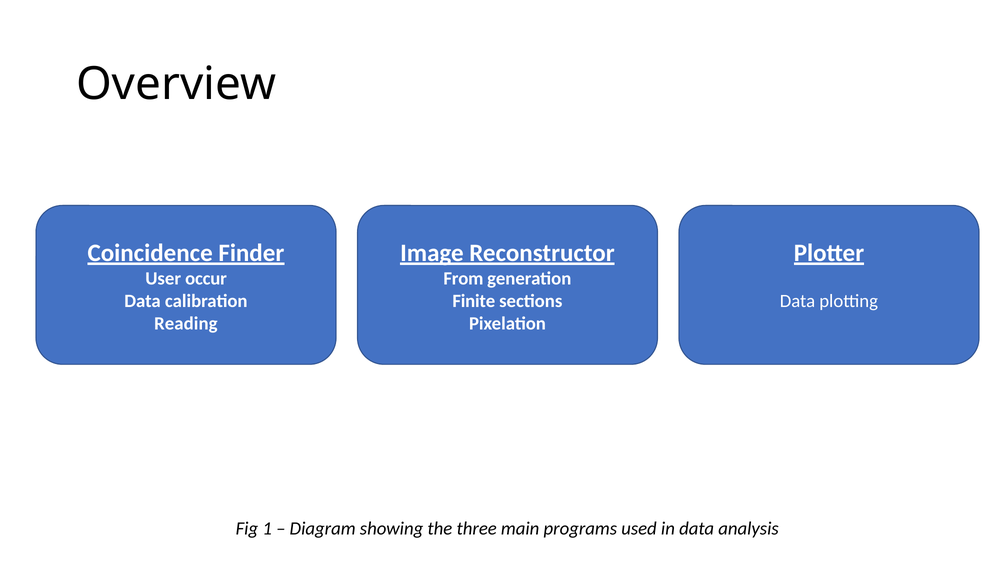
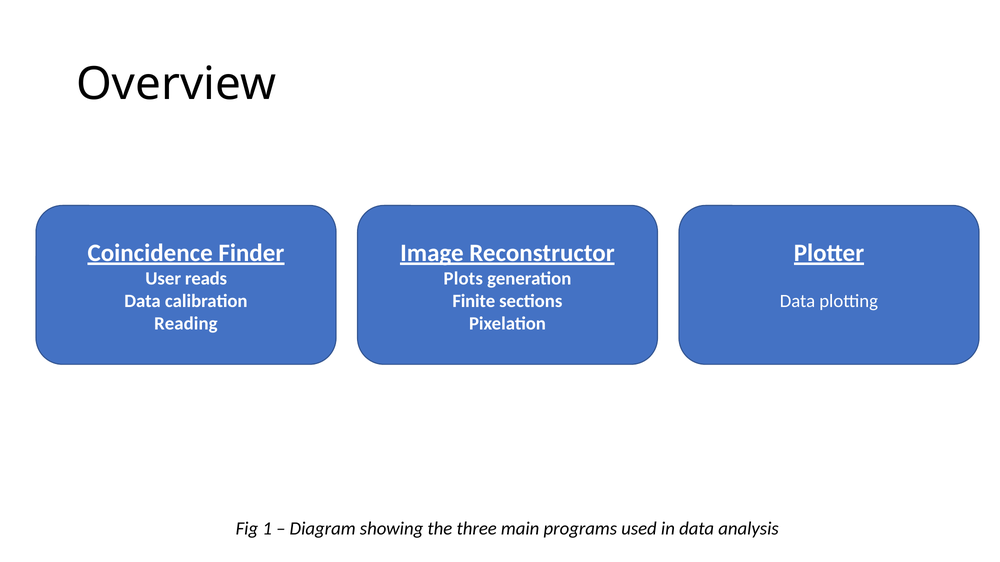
occur: occur -> reads
From: From -> Plots
